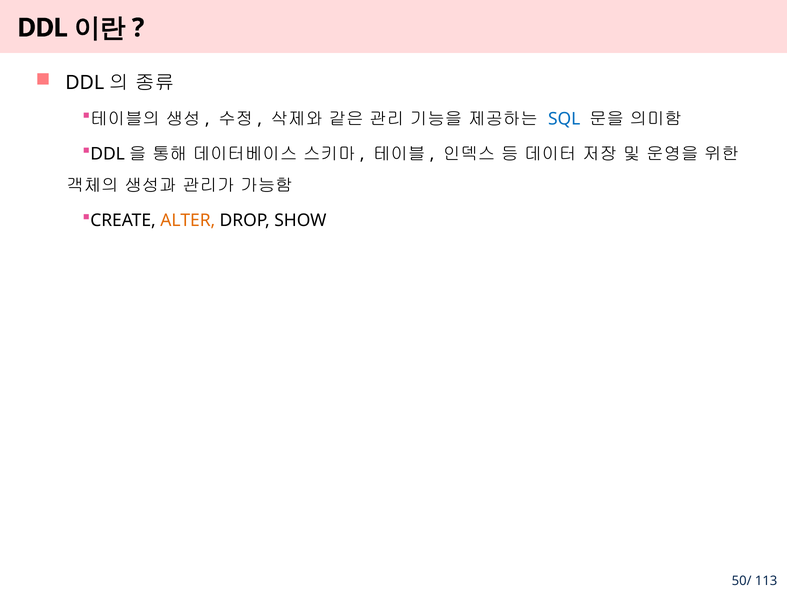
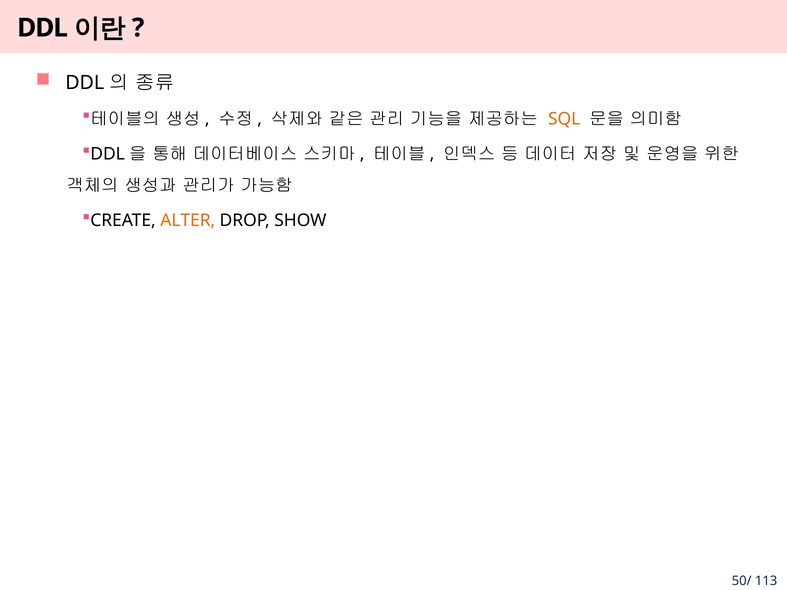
SQL colour: blue -> orange
